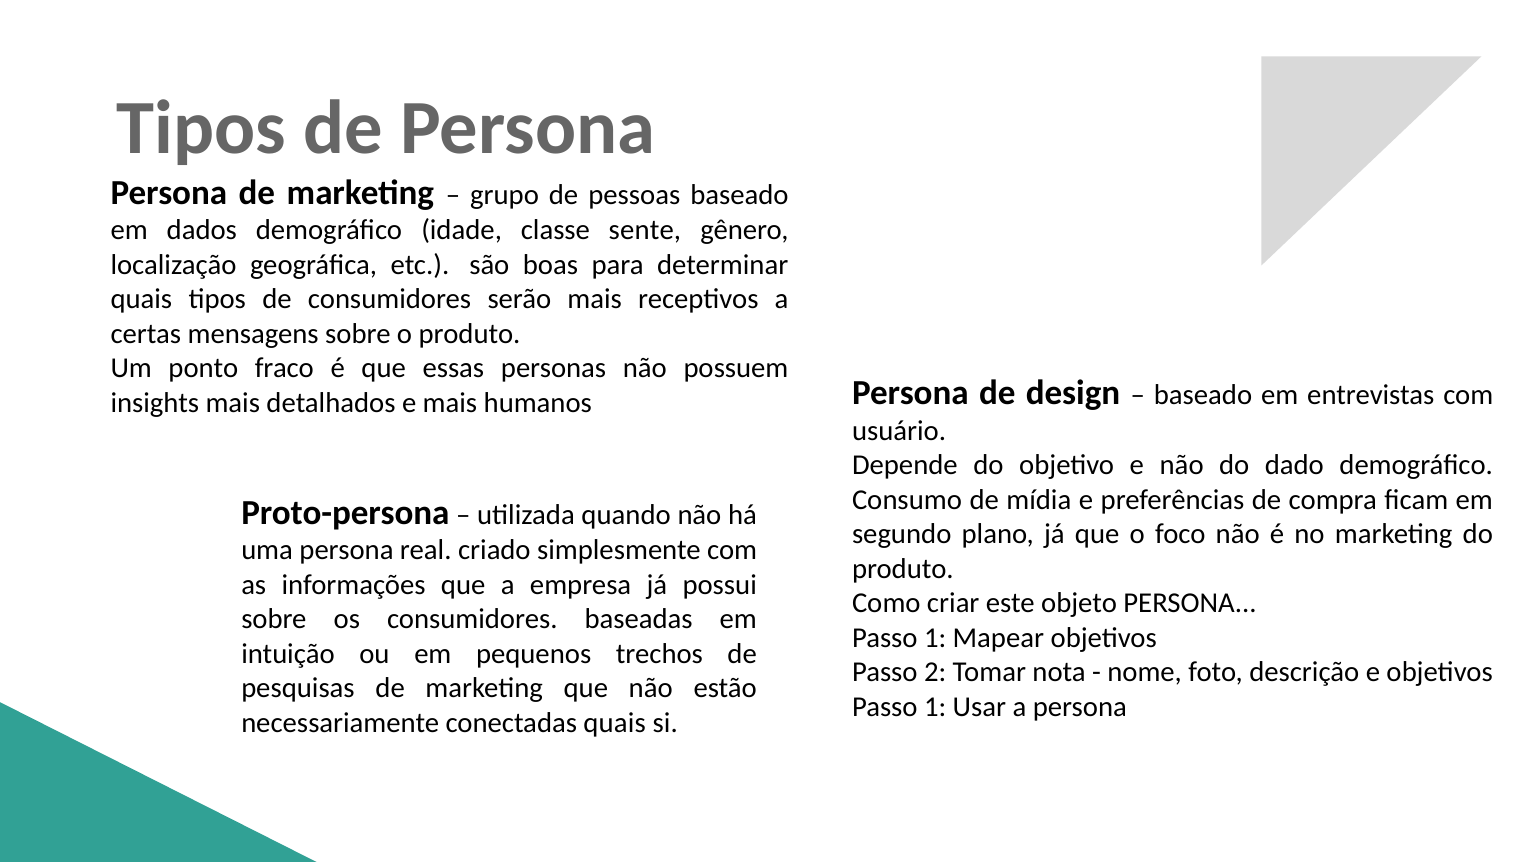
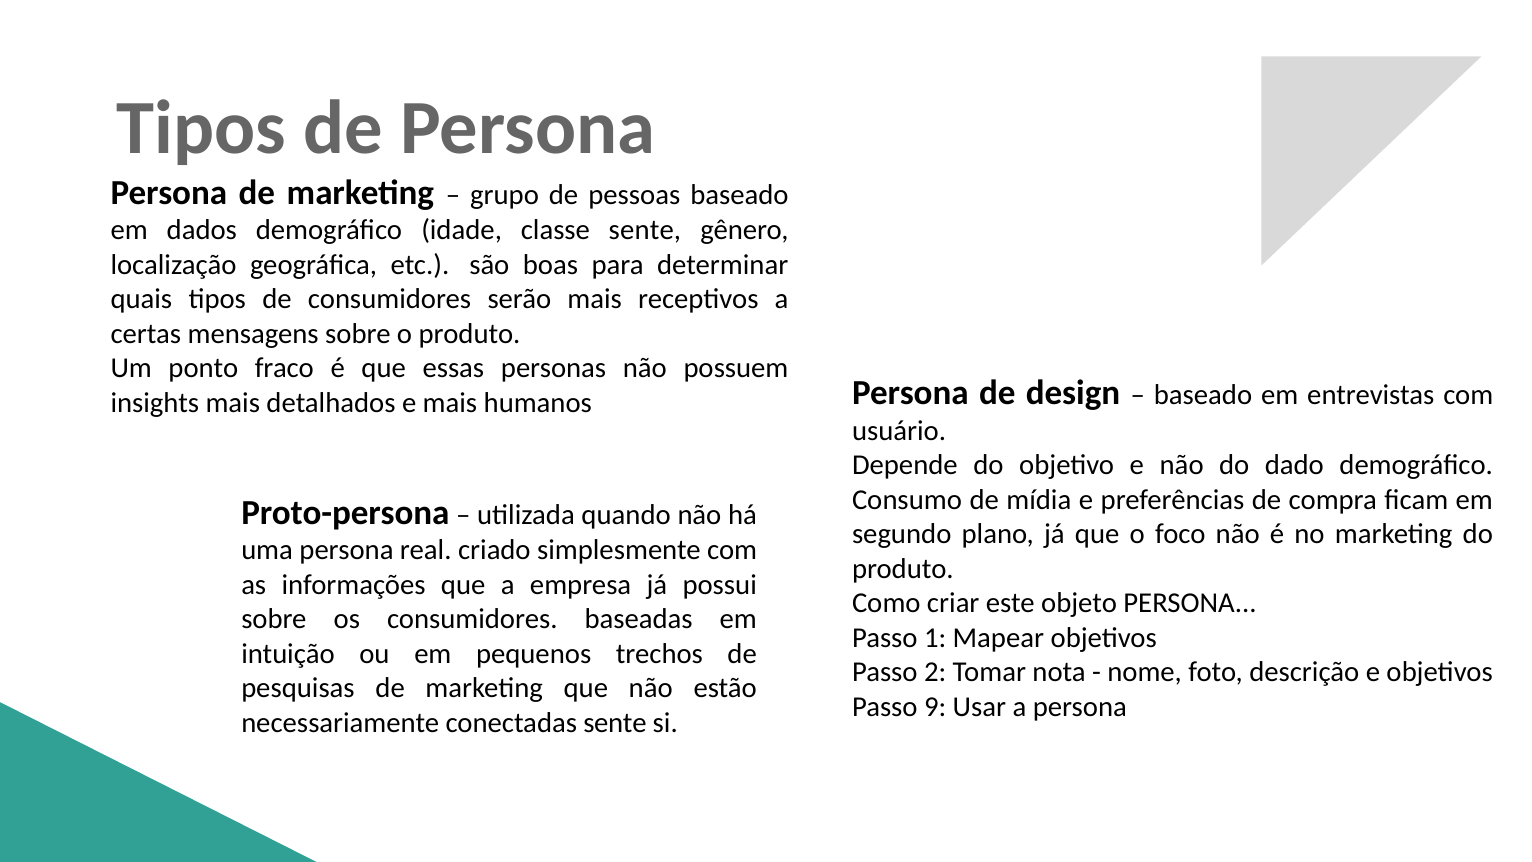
1 at (935, 706): 1 -> 9
conectadas quais: quais -> sente
